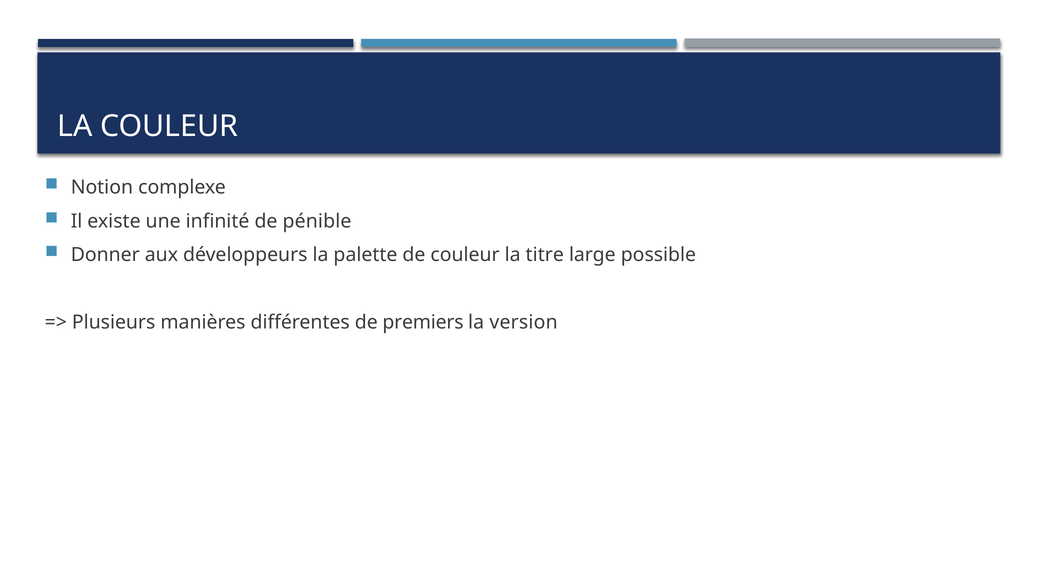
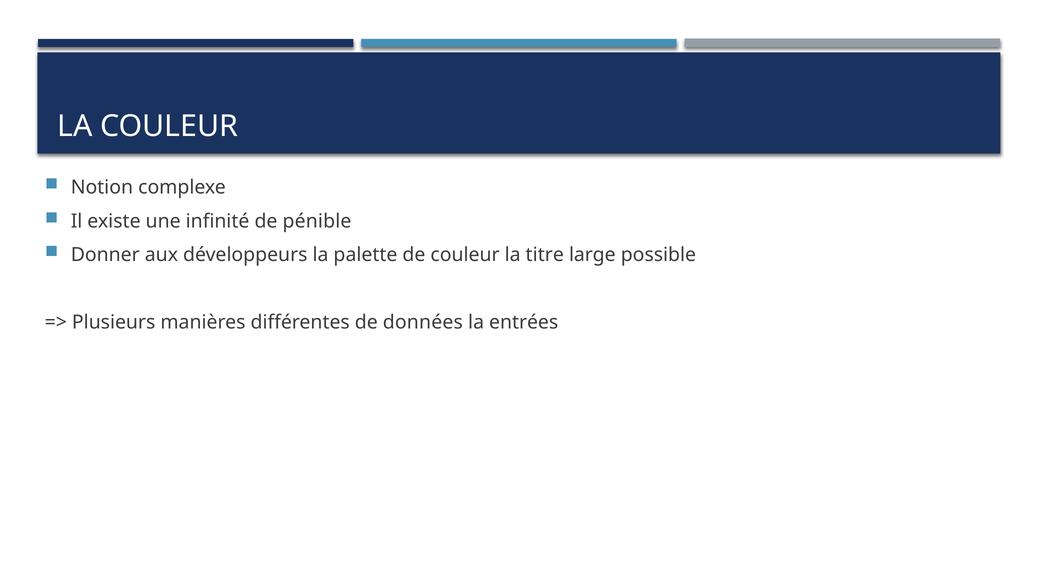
premiers: premiers -> données
version: version -> entrées
